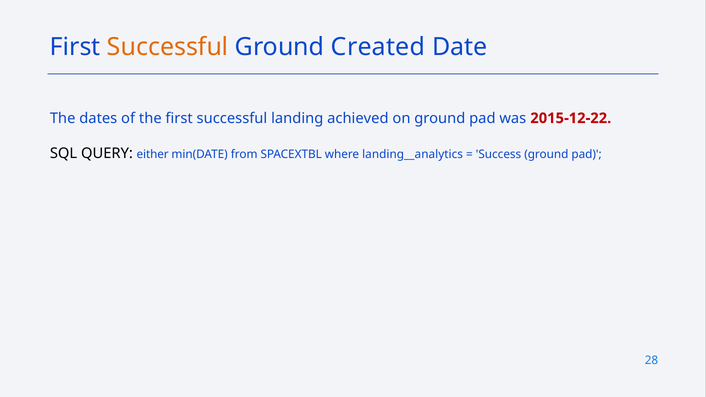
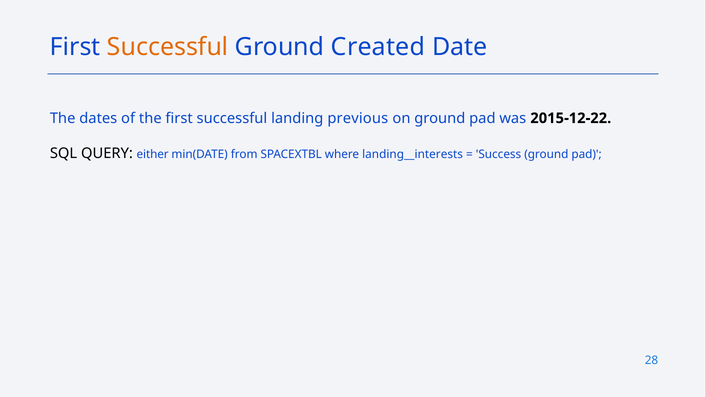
achieved: achieved -> previous
2015-12-22 colour: red -> black
landing__analytics: landing__analytics -> landing__interests
